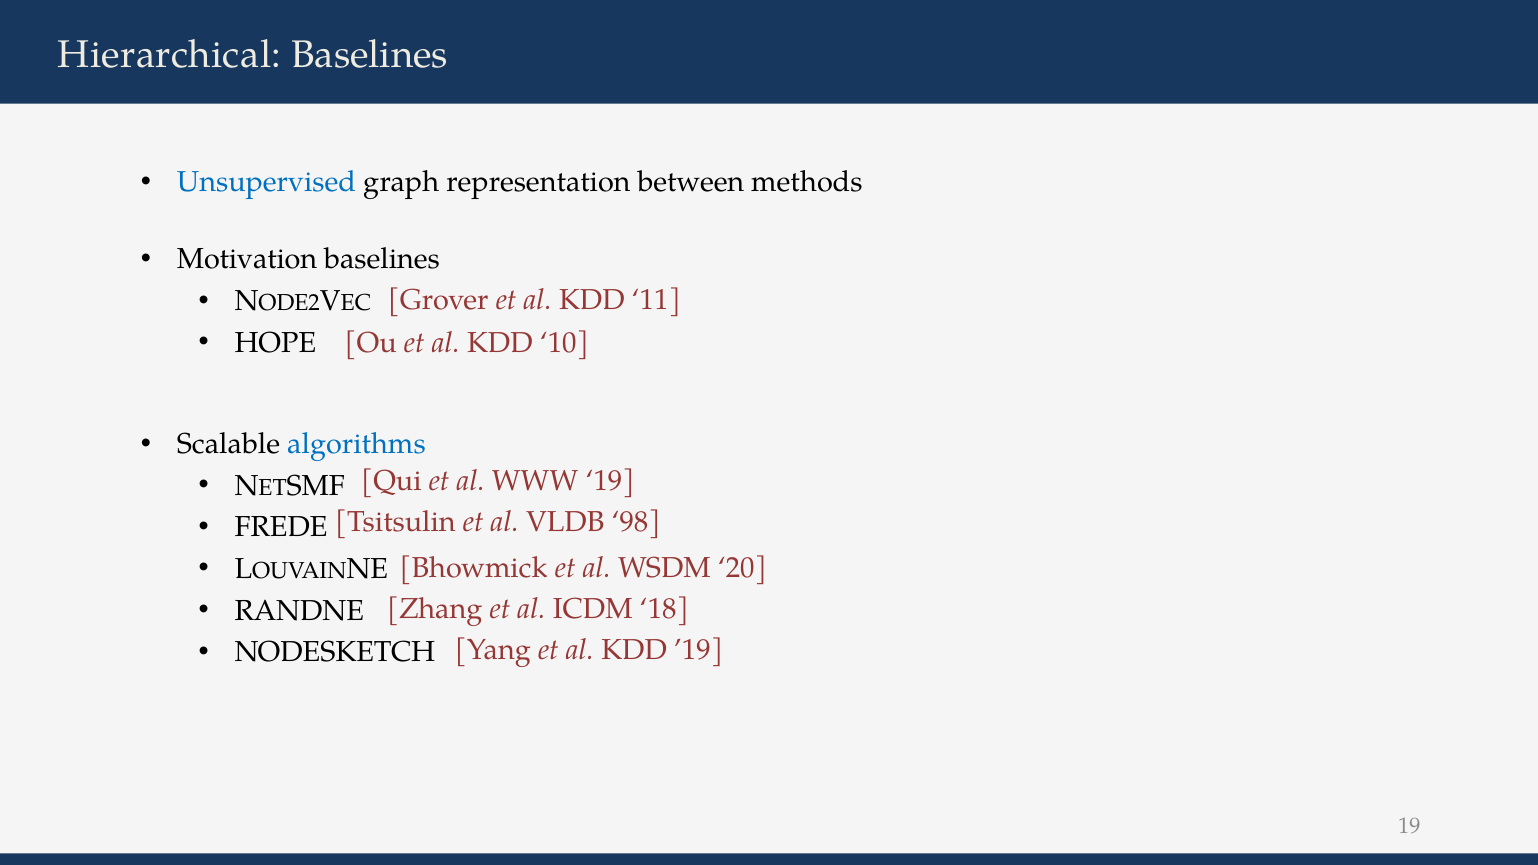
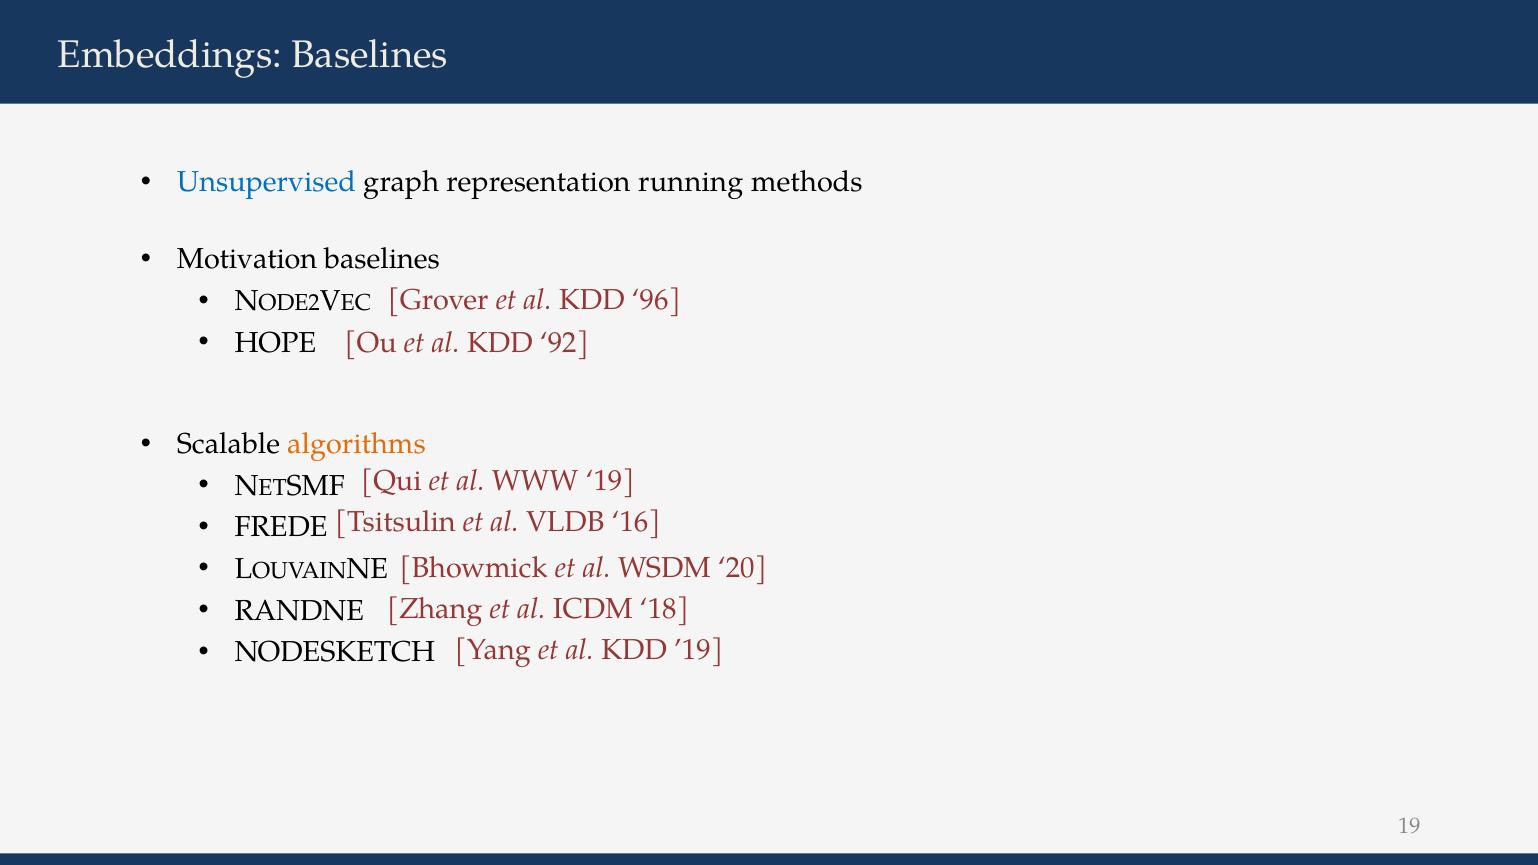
Hierarchical: Hierarchical -> Embeddings
between: between -> running
11: 11 -> 96
10: 10 -> 92
algorithms colour: blue -> orange
98: 98 -> 16
